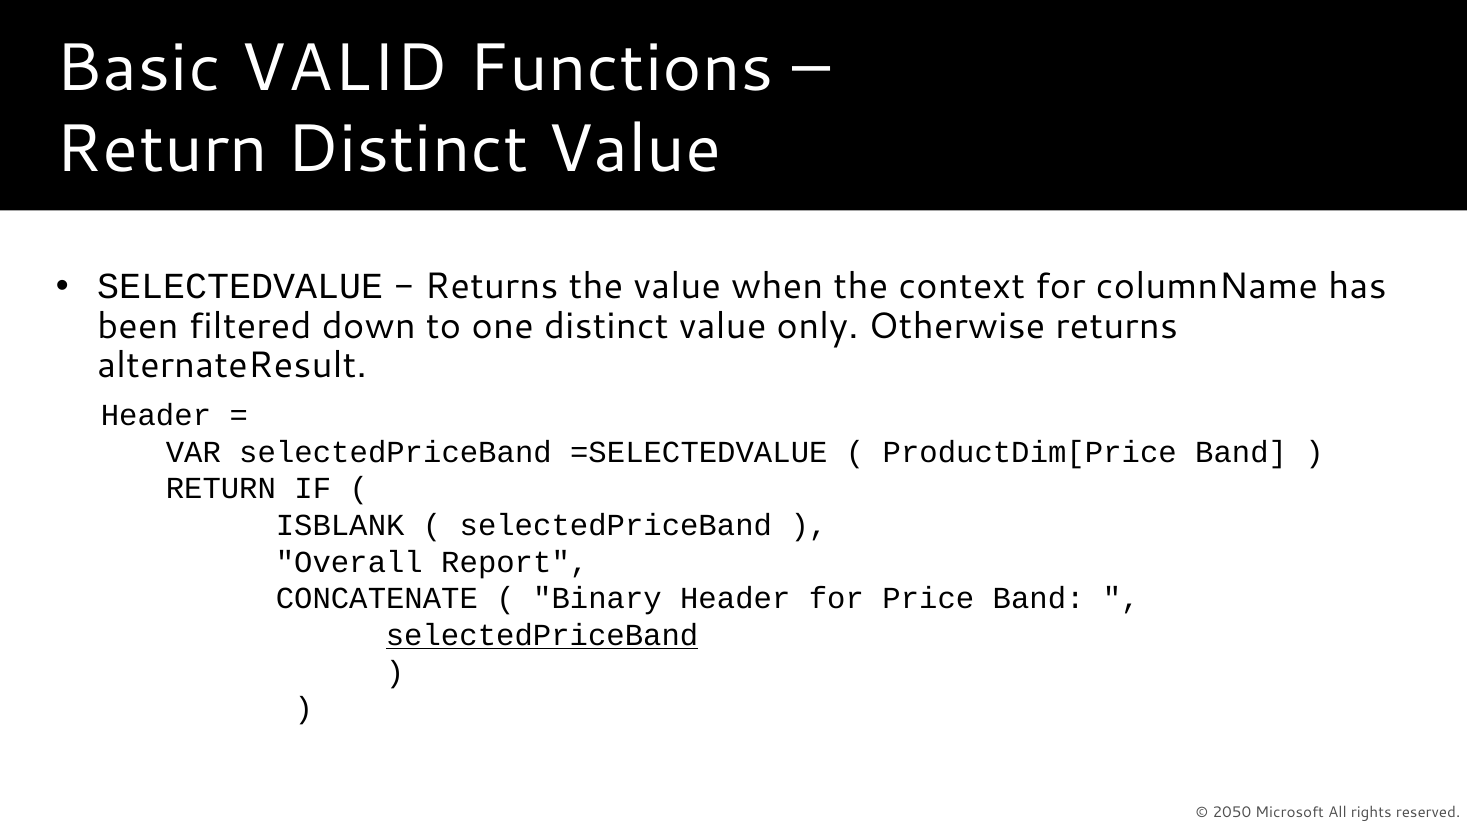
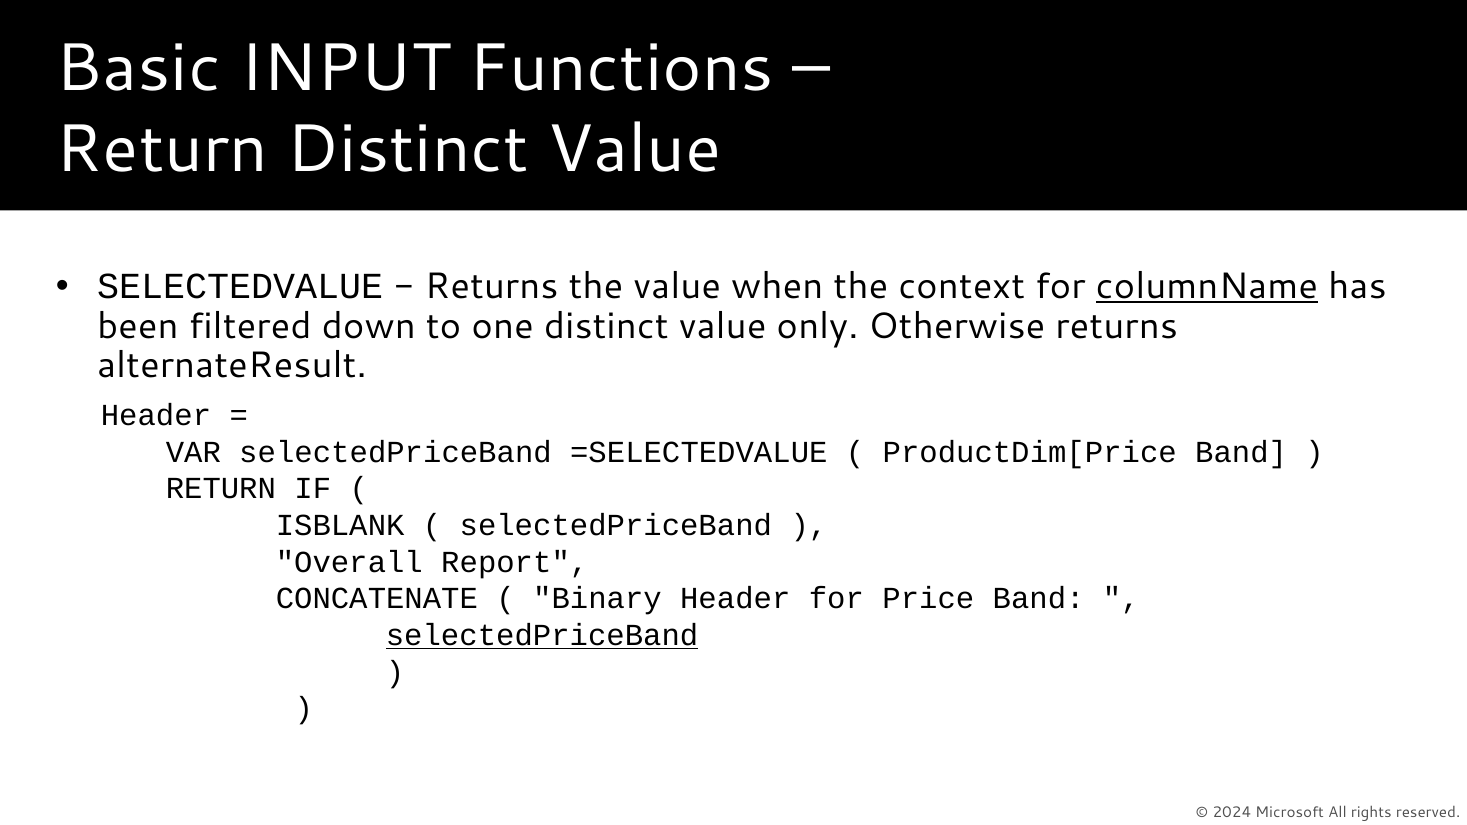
VALID: VALID -> INPUT
columnName underline: none -> present
2050: 2050 -> 2024
